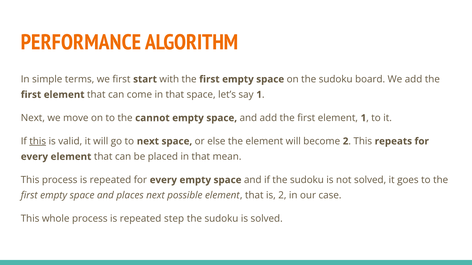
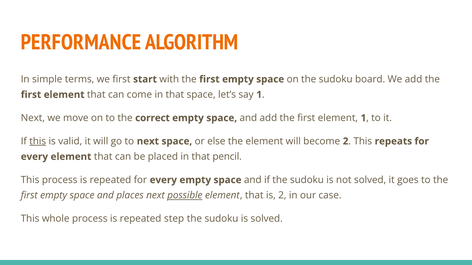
cannot: cannot -> correct
mean: mean -> pencil
possible underline: none -> present
